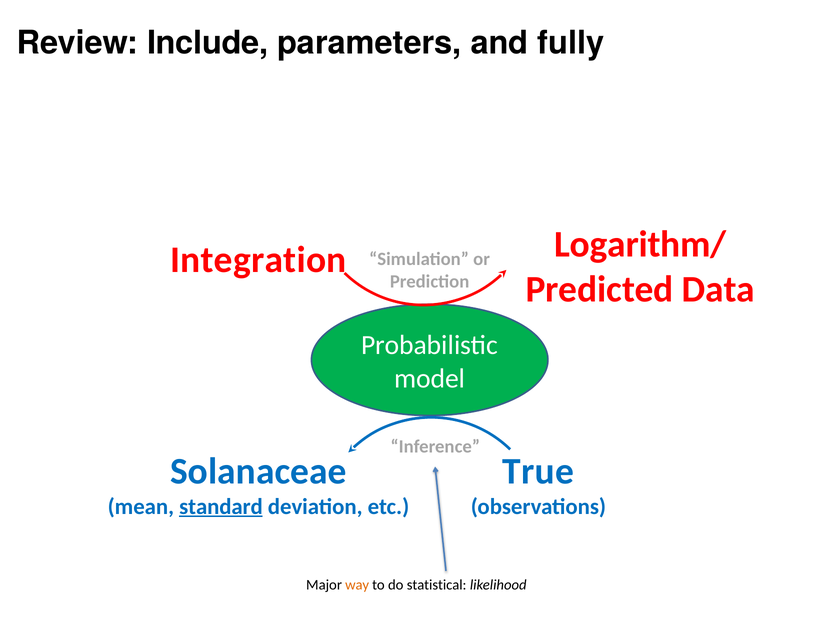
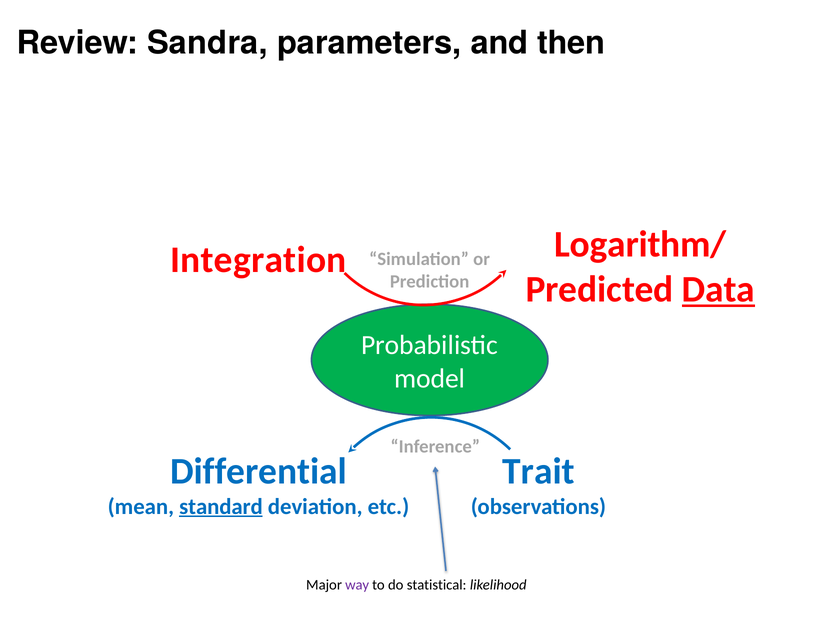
Include: Include -> Sandra
fully: fully -> then
Data underline: none -> present
Solanaceae: Solanaceae -> Differential
True: True -> Trait
way colour: orange -> purple
